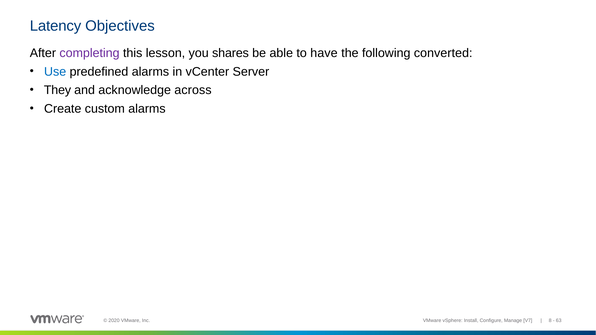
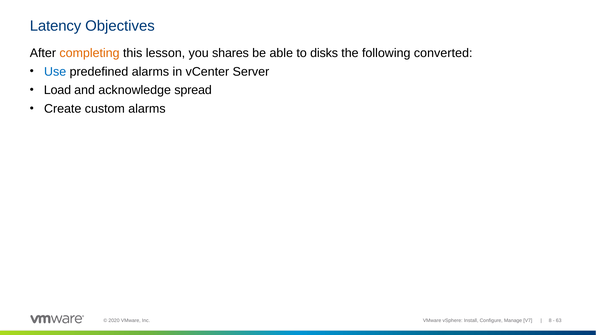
completing colour: purple -> orange
have: have -> disks
They: They -> Load
across: across -> spread
